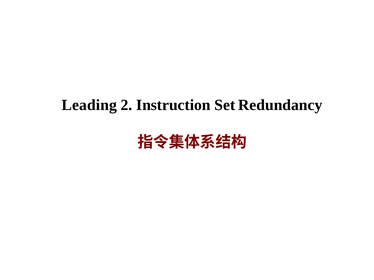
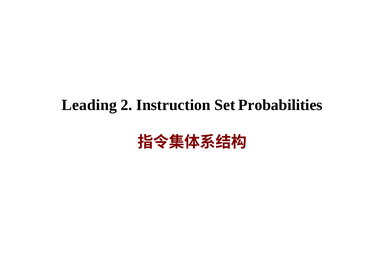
Redundancy: Redundancy -> Probabilities
